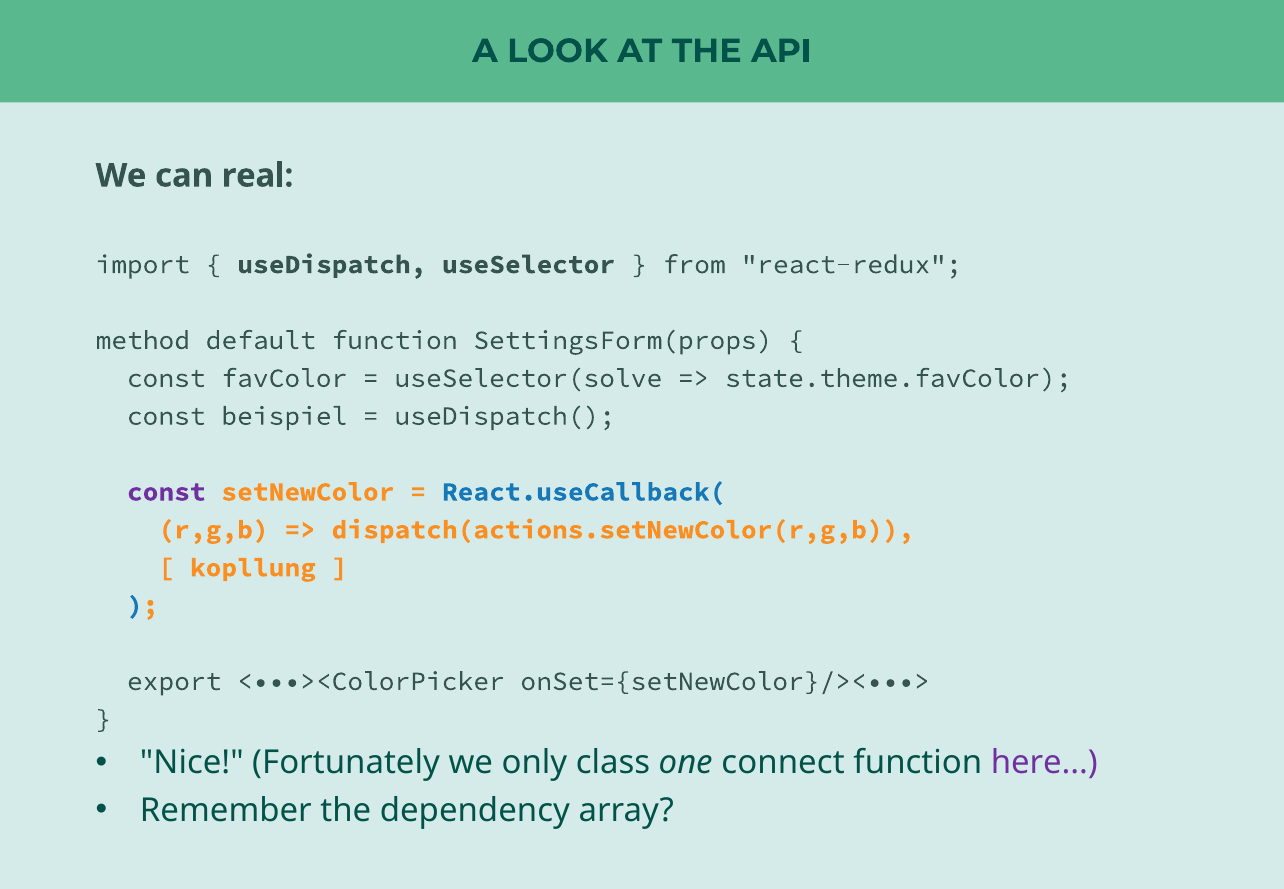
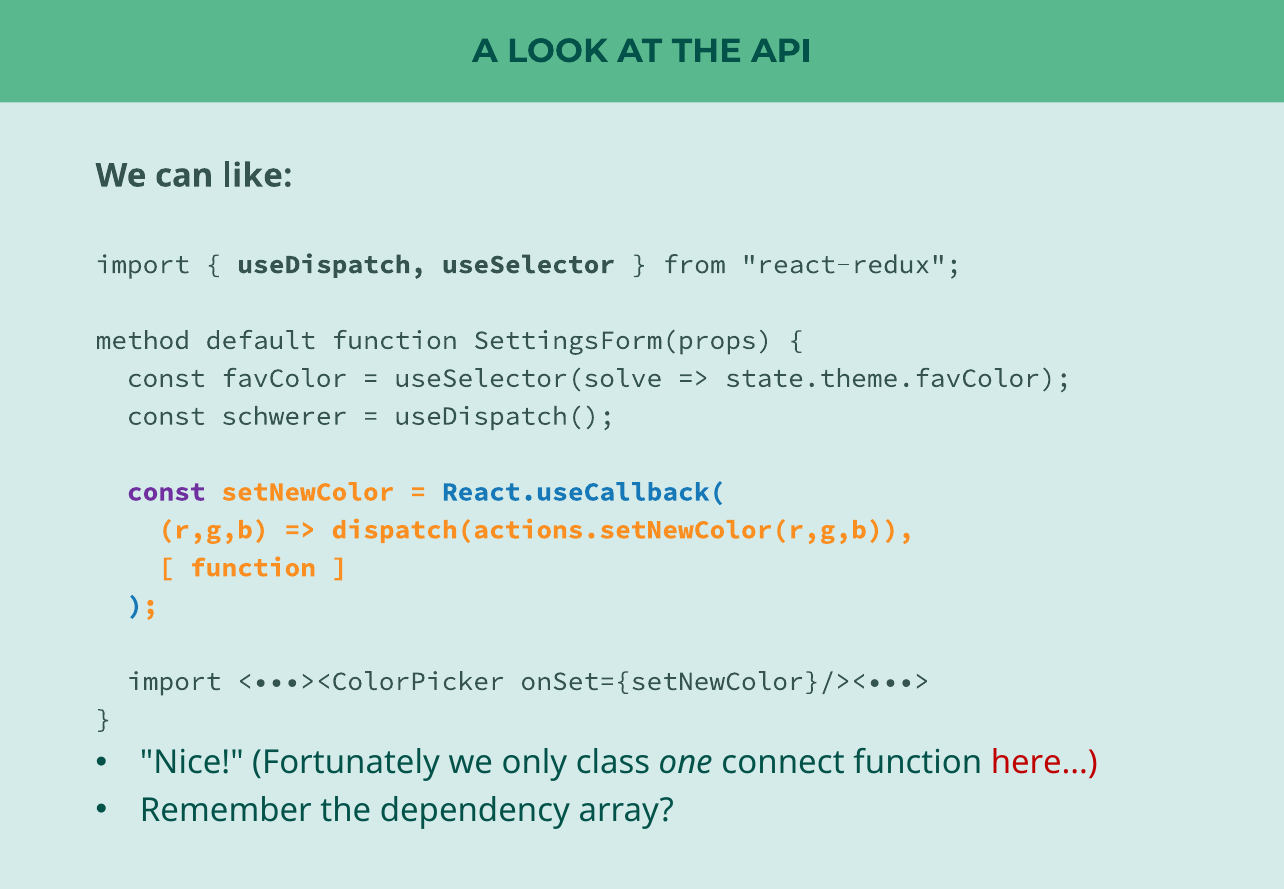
real: real -> like
beispiel: beispiel -> schwerer
kopllung at (253, 568): kopllung -> function
export at (174, 681): export -> import
here colour: purple -> red
